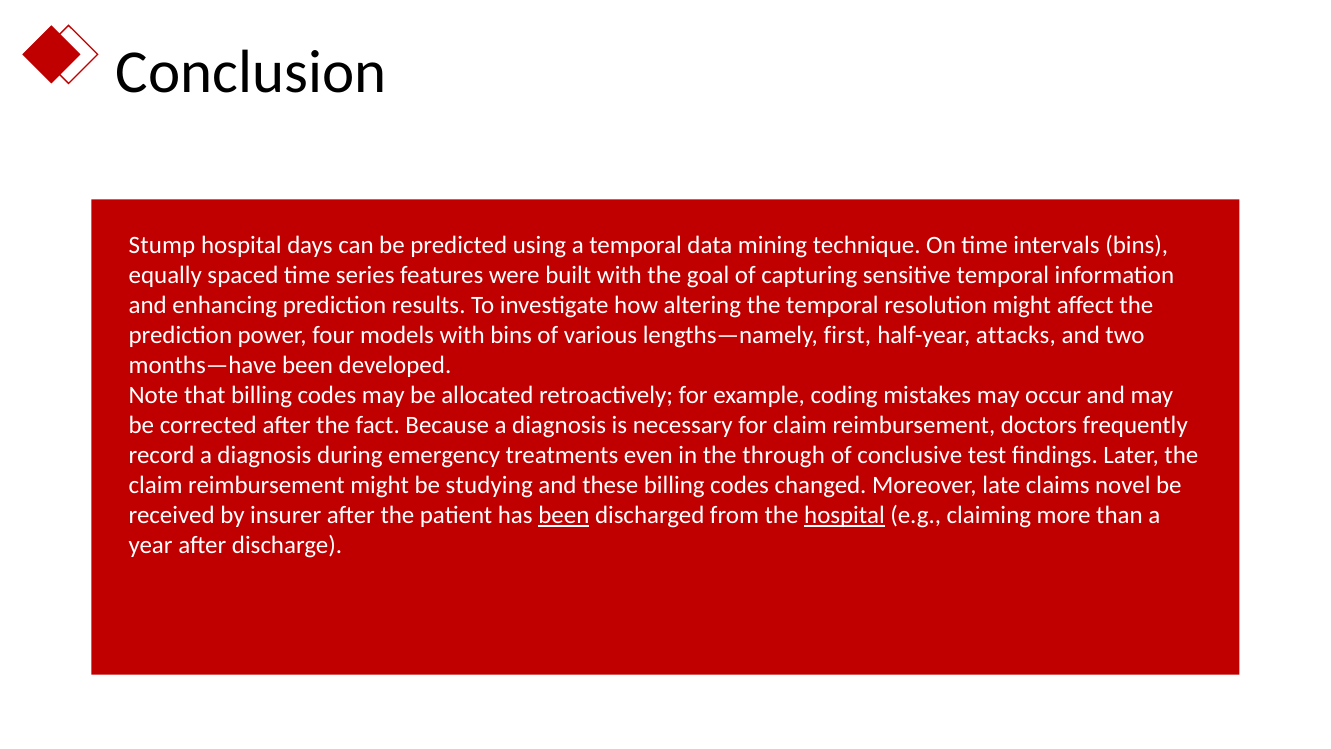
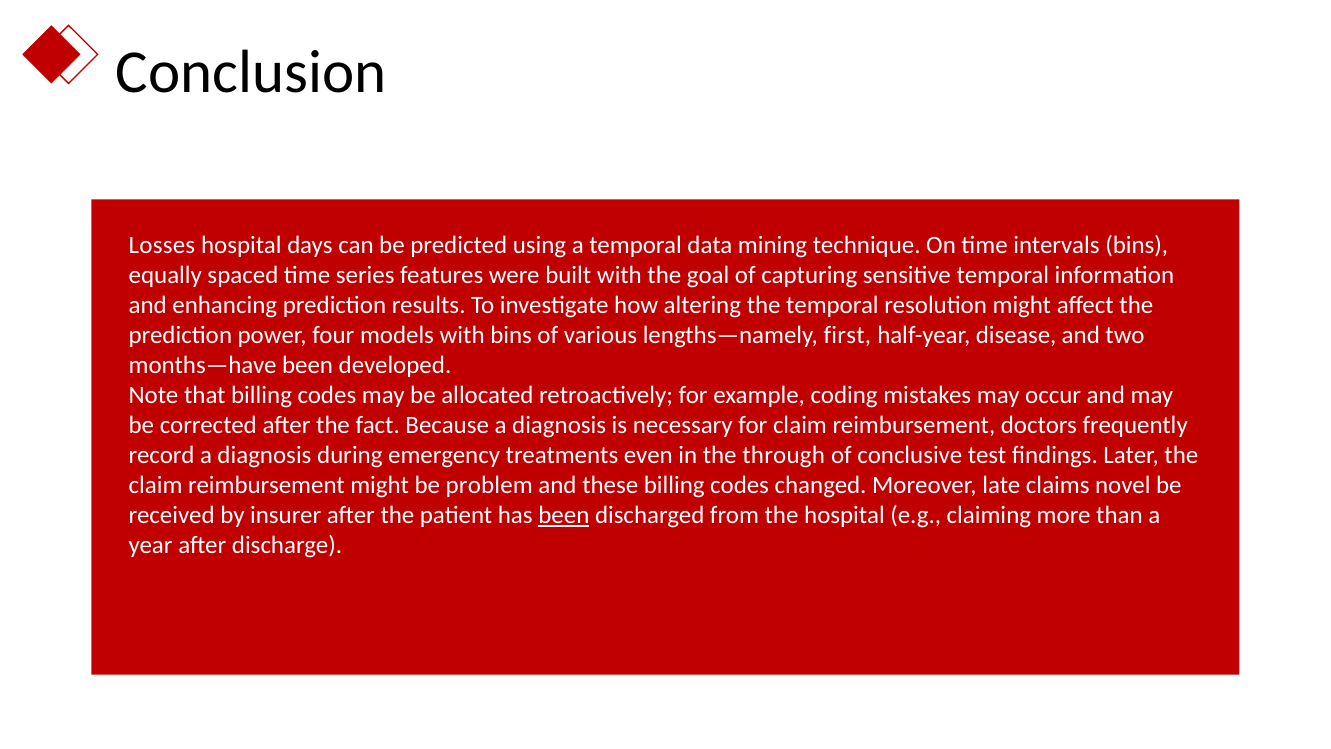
Stump: Stump -> Losses
attacks: attacks -> disease
studying: studying -> problem
hospital at (845, 515) underline: present -> none
